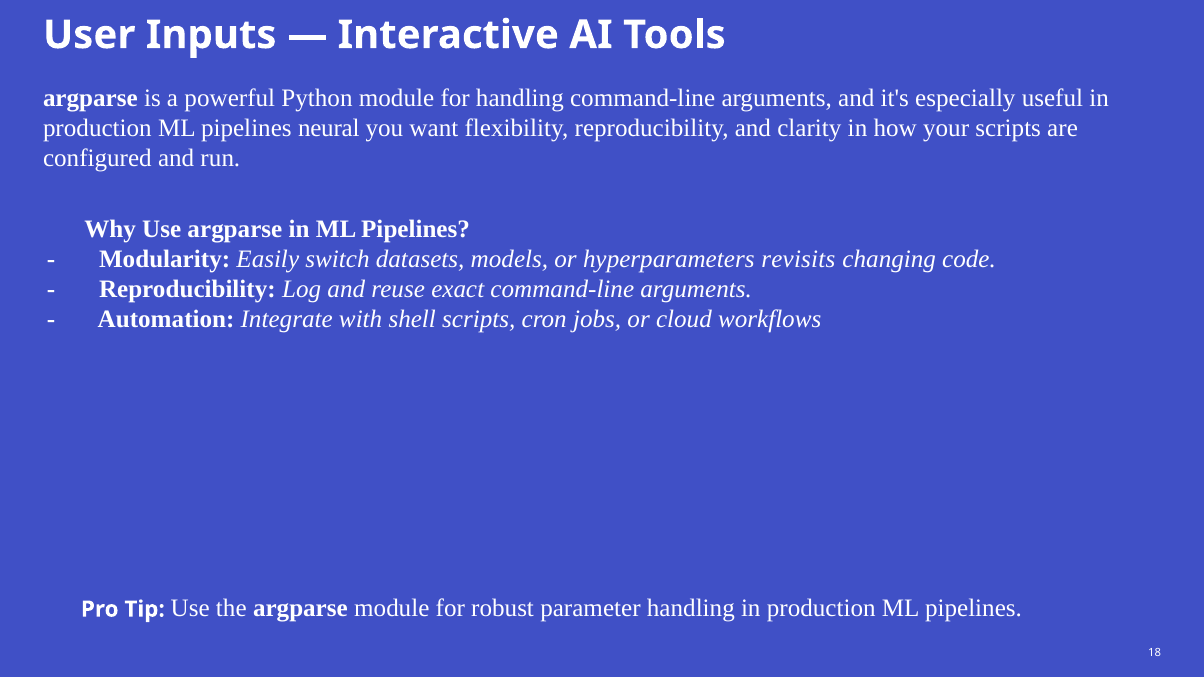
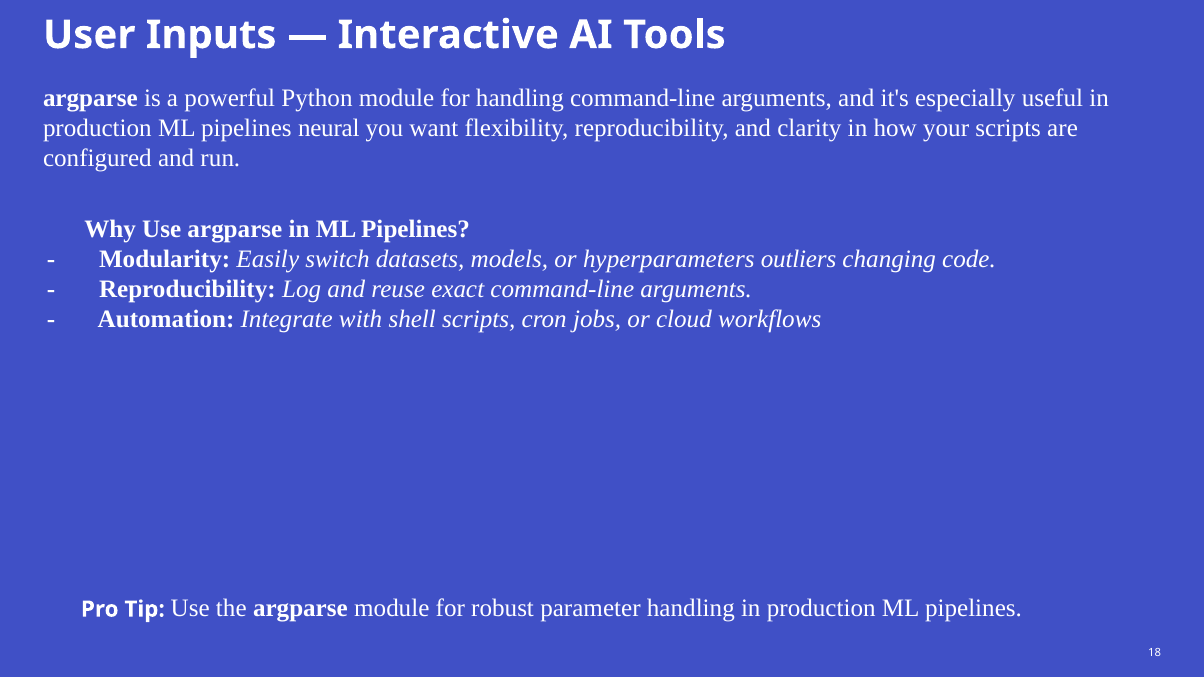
revisits: revisits -> outliers
